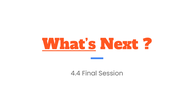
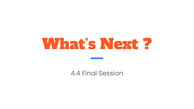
What’s underline: present -> none
